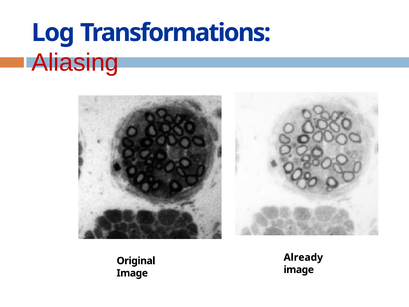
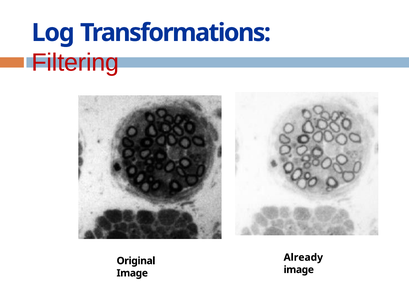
Aliasing: Aliasing -> Filtering
